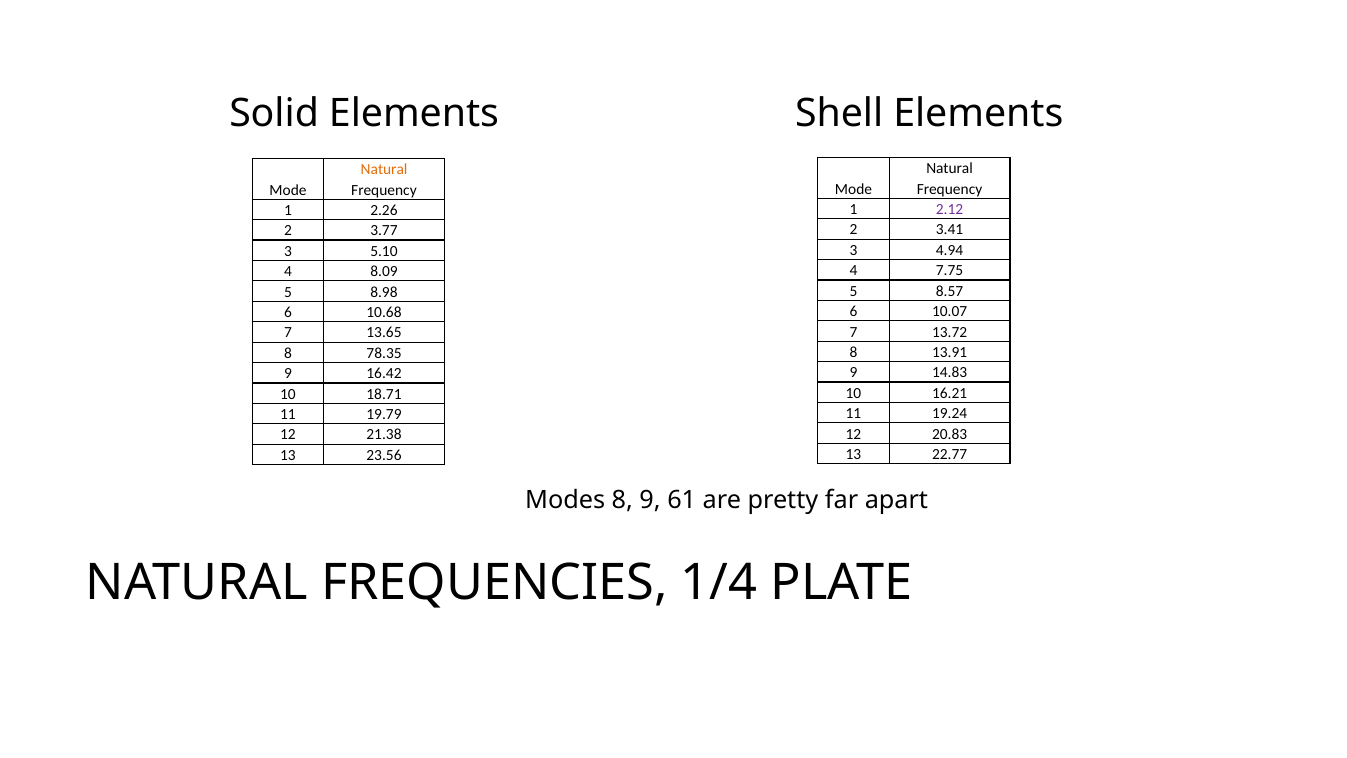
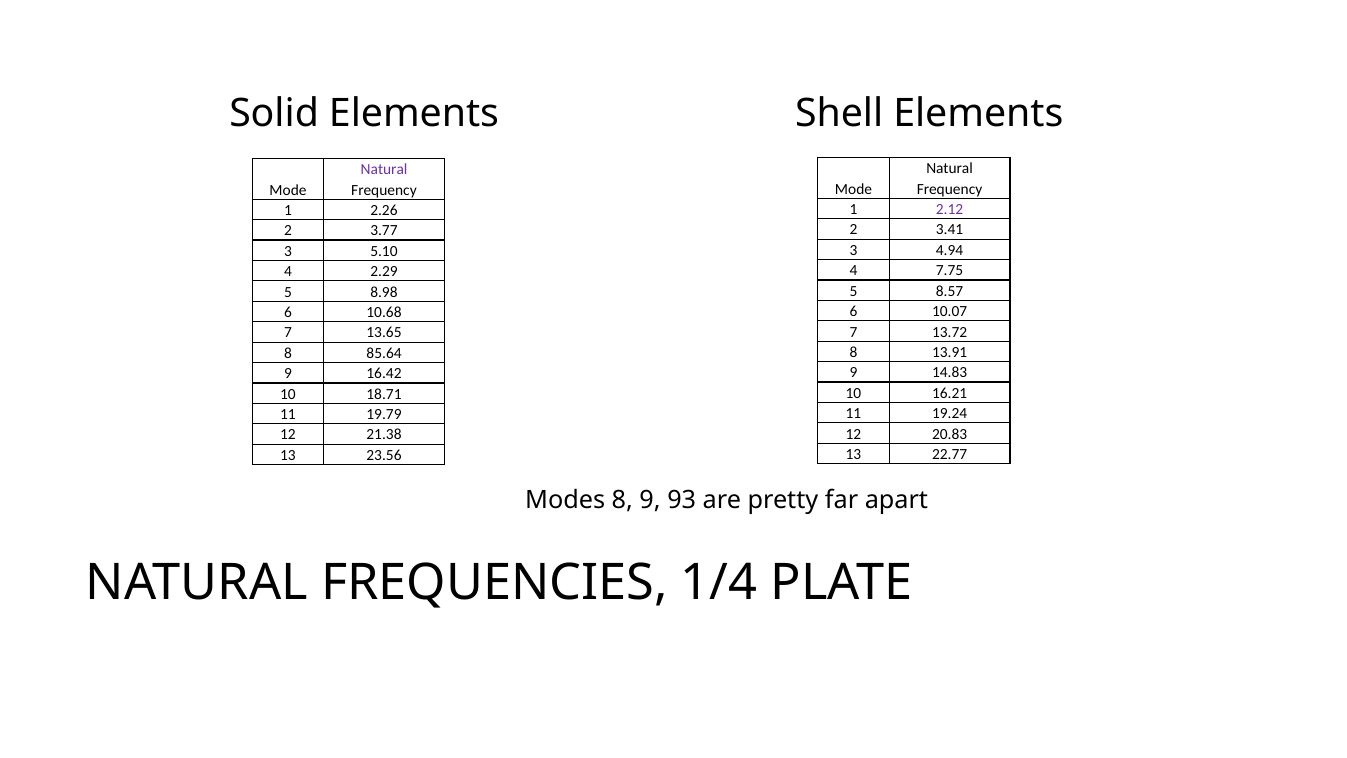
Natural at (384, 169) colour: orange -> purple
8.09: 8.09 -> 2.29
78.35: 78.35 -> 85.64
61: 61 -> 93
